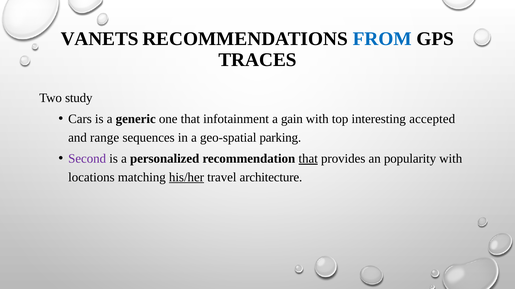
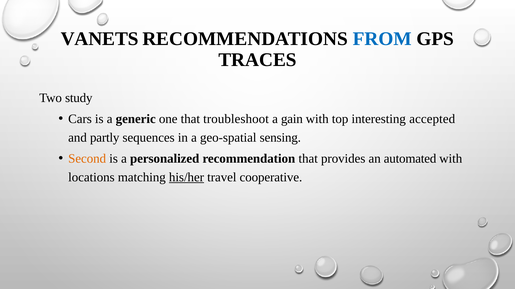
infotainment: infotainment -> troubleshoot
range: range -> partly
parking: parking -> sensing
Second colour: purple -> orange
that at (308, 159) underline: present -> none
popularity: popularity -> automated
architecture: architecture -> cooperative
